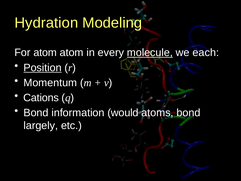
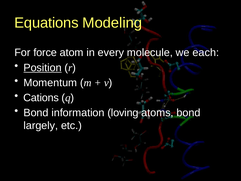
Hydration: Hydration -> Equations
For atom: atom -> force
molecule underline: present -> none
would: would -> loving
